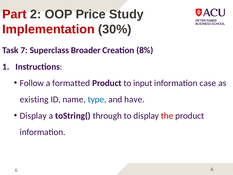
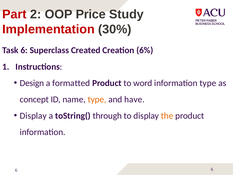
Task 7: 7 -> 6
Broader: Broader -> Created
8%: 8% -> 6%
Follow: Follow -> Design
input: input -> word
information case: case -> type
existing: existing -> concept
type at (97, 99) colour: blue -> orange
the colour: red -> orange
